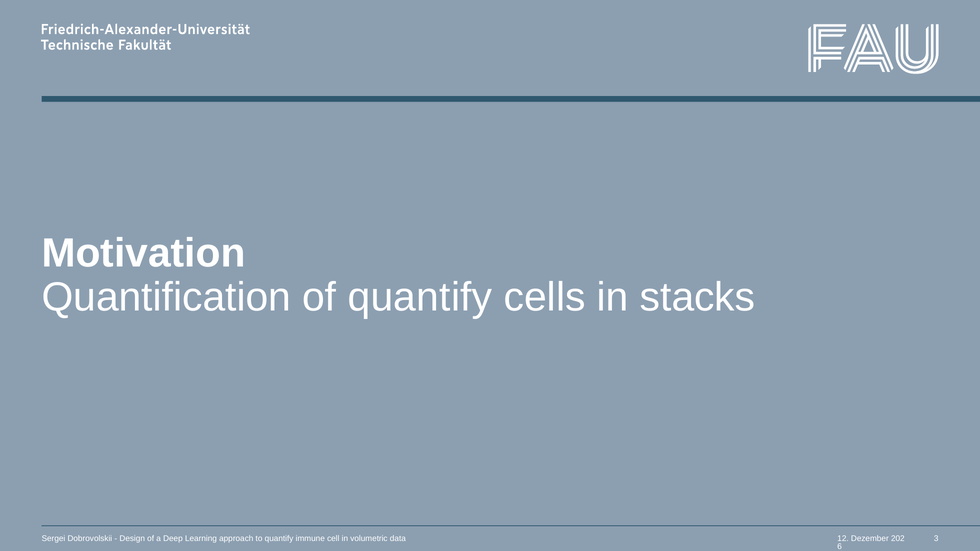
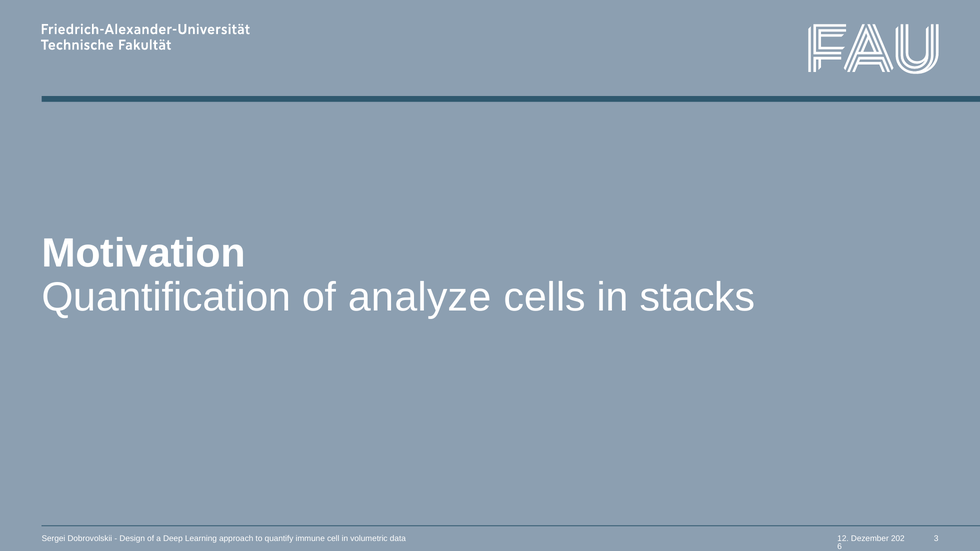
of quantify: quantify -> analyze
